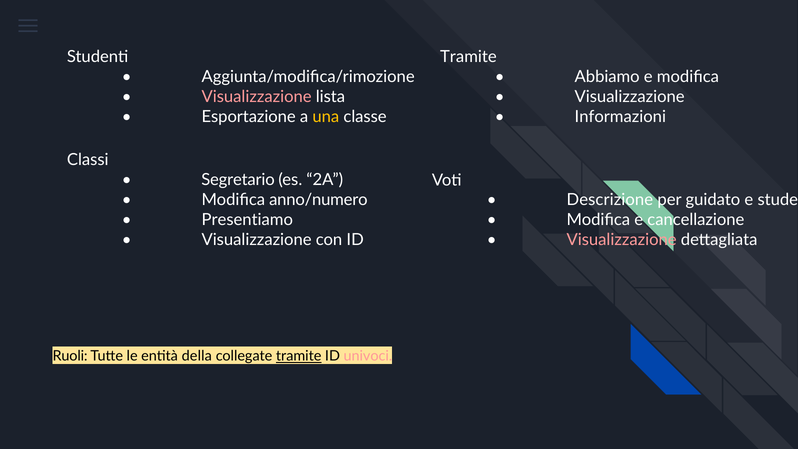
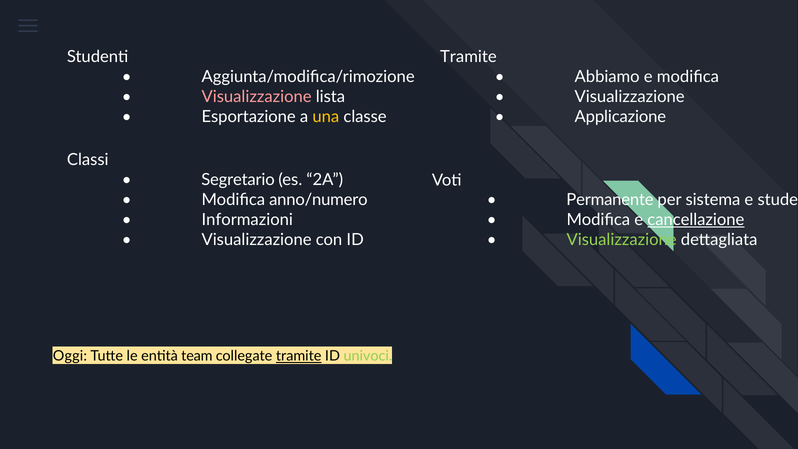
Informazioni: Informazioni -> Applicazione
Descrizione: Descrizione -> Permanente
guidato: guidato -> sistema
Presentiamo: Presentiamo -> Informazioni
cancellazione underline: none -> present
Visualizzazione at (622, 240) colour: pink -> light green
Ruoli: Ruoli -> Oggi
della: della -> team
univoci colour: pink -> light green
